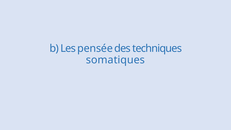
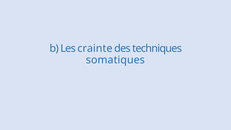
pensée: pensée -> crainte
